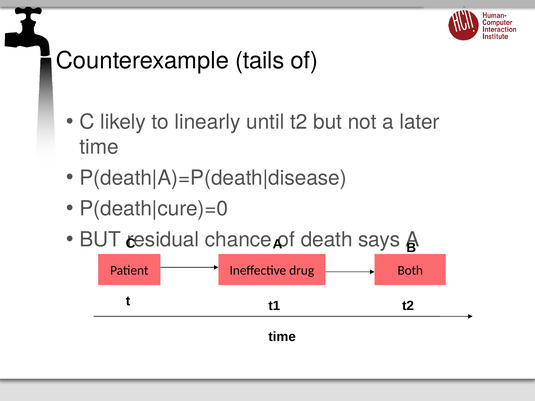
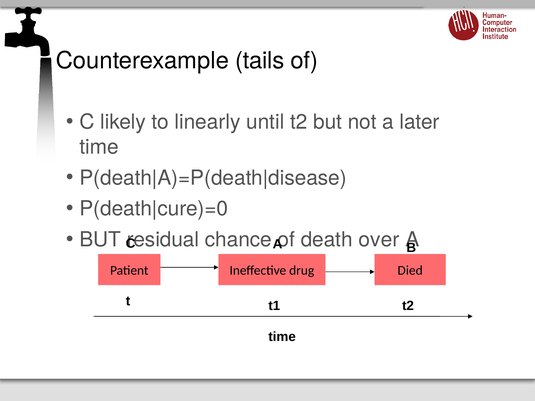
says: says -> over
Both: Both -> Died
